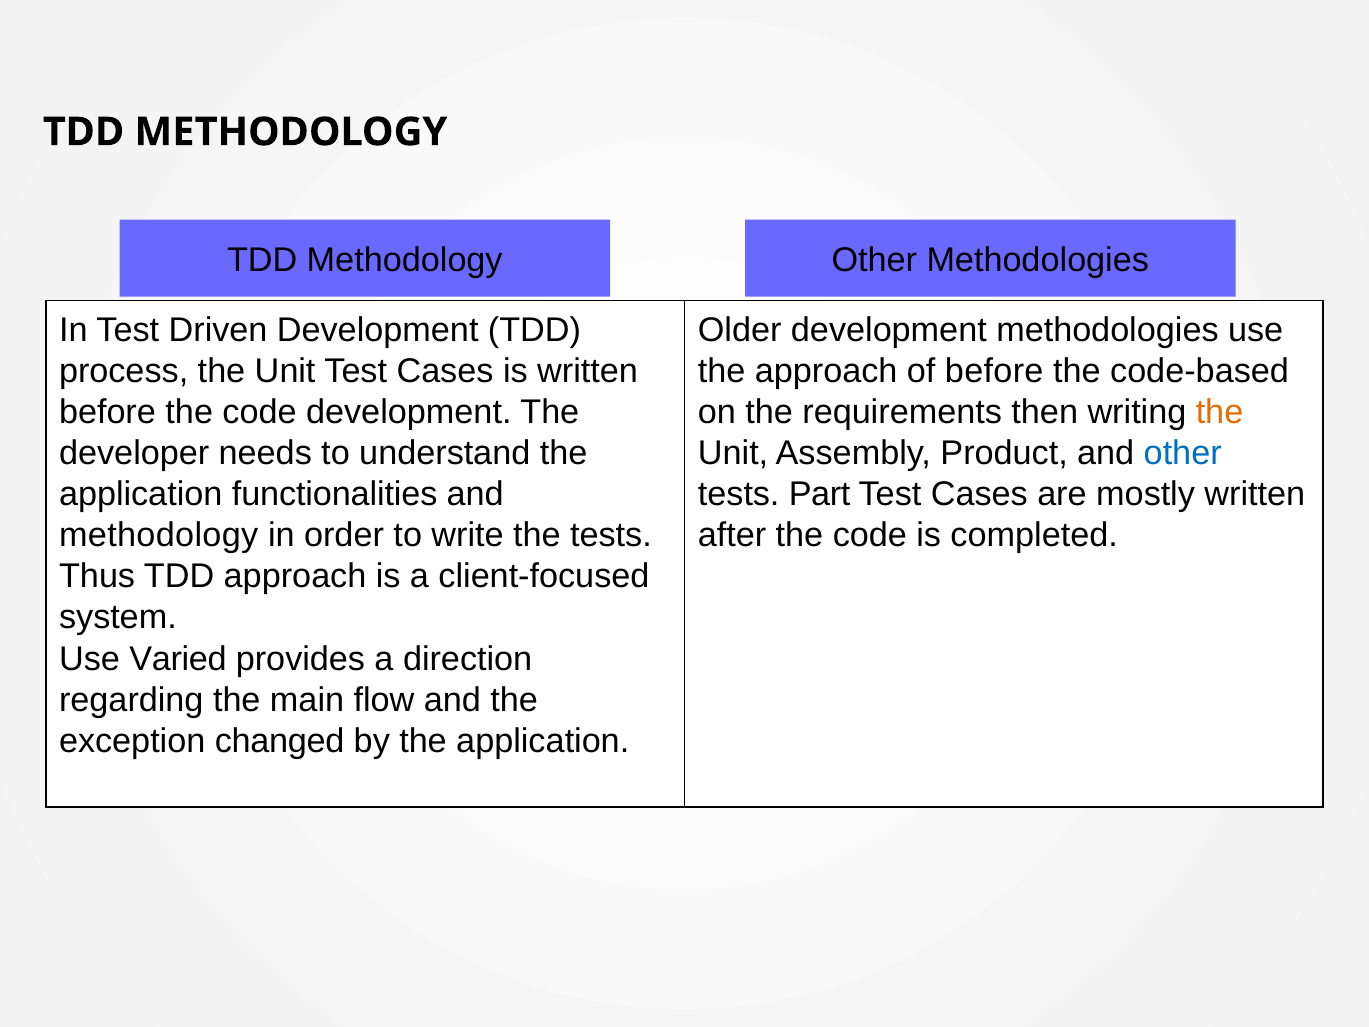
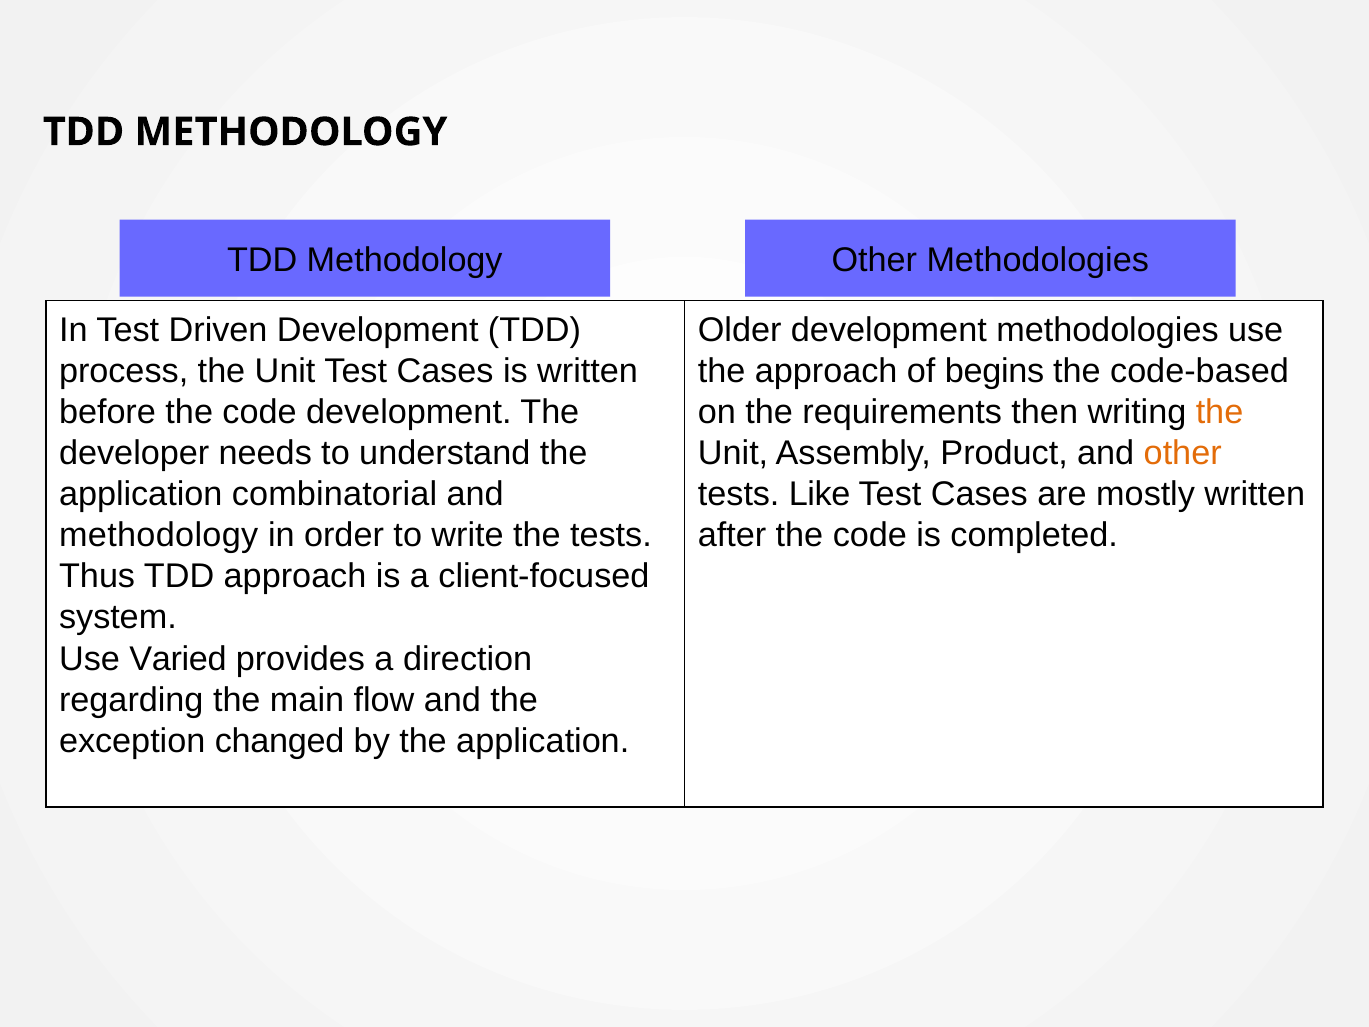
of before: before -> begins
other at (1183, 453) colour: blue -> orange
functionalities: functionalities -> combinatorial
Part: Part -> Like
